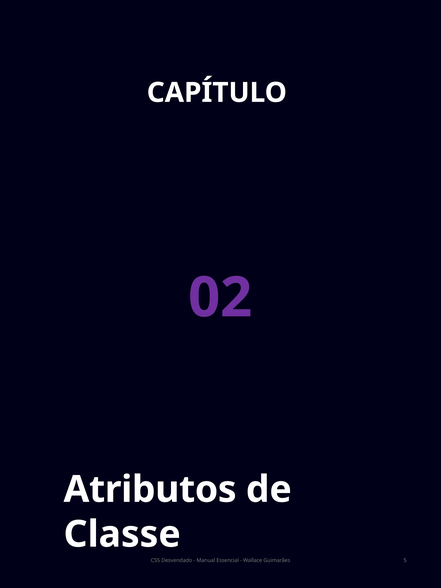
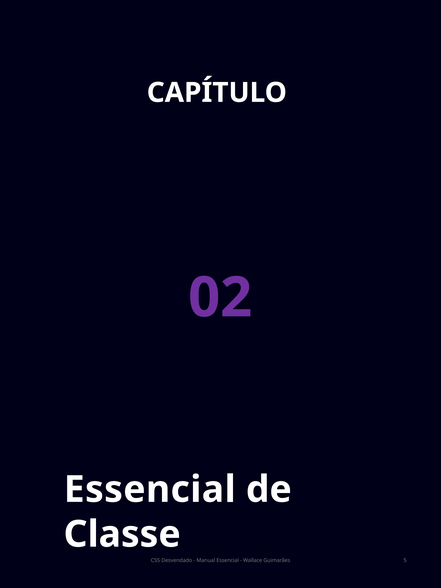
Atributos at (150, 490): Atributos -> Essencial
